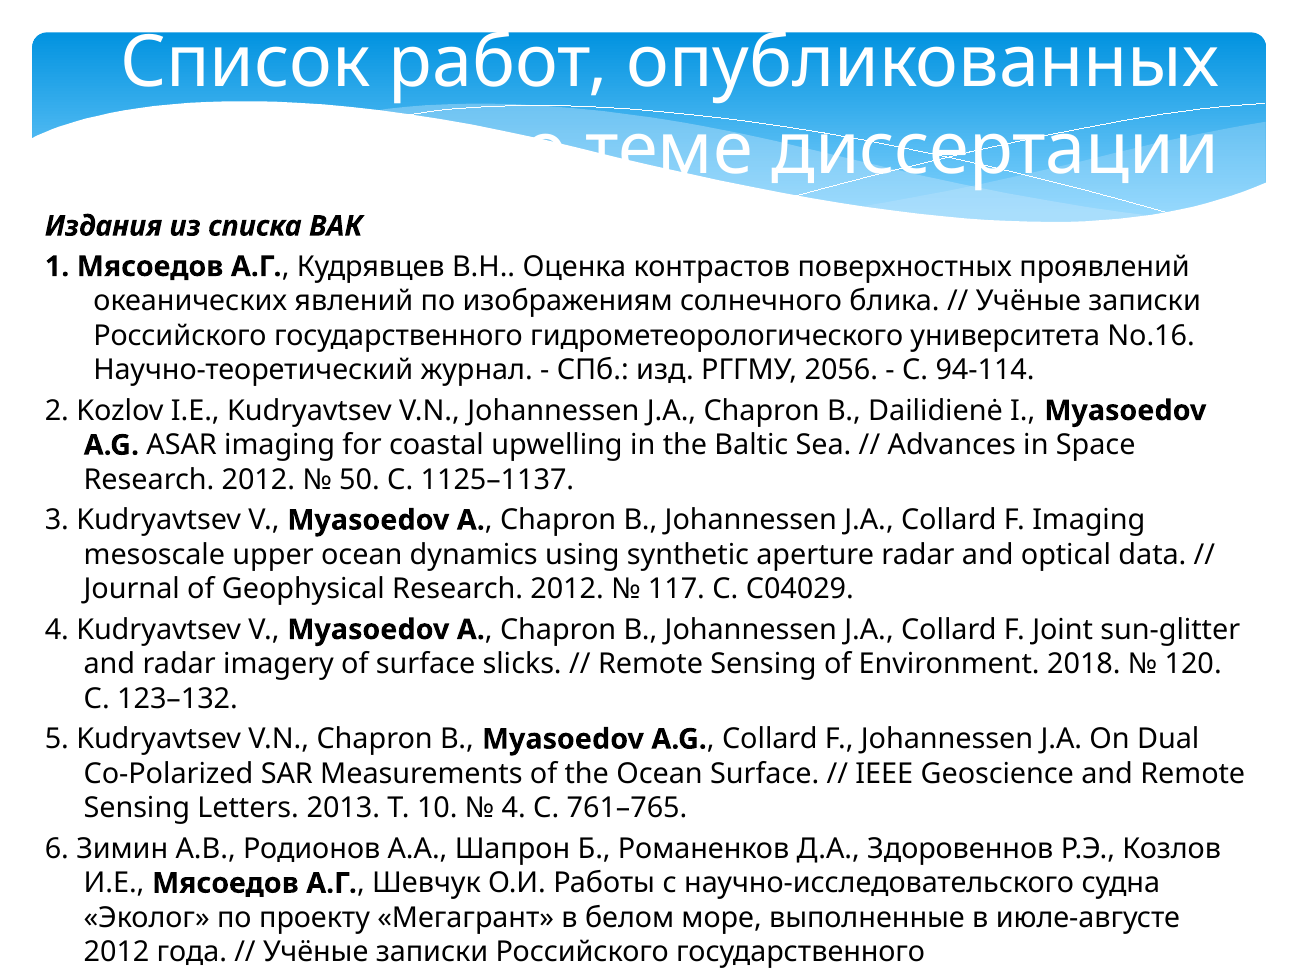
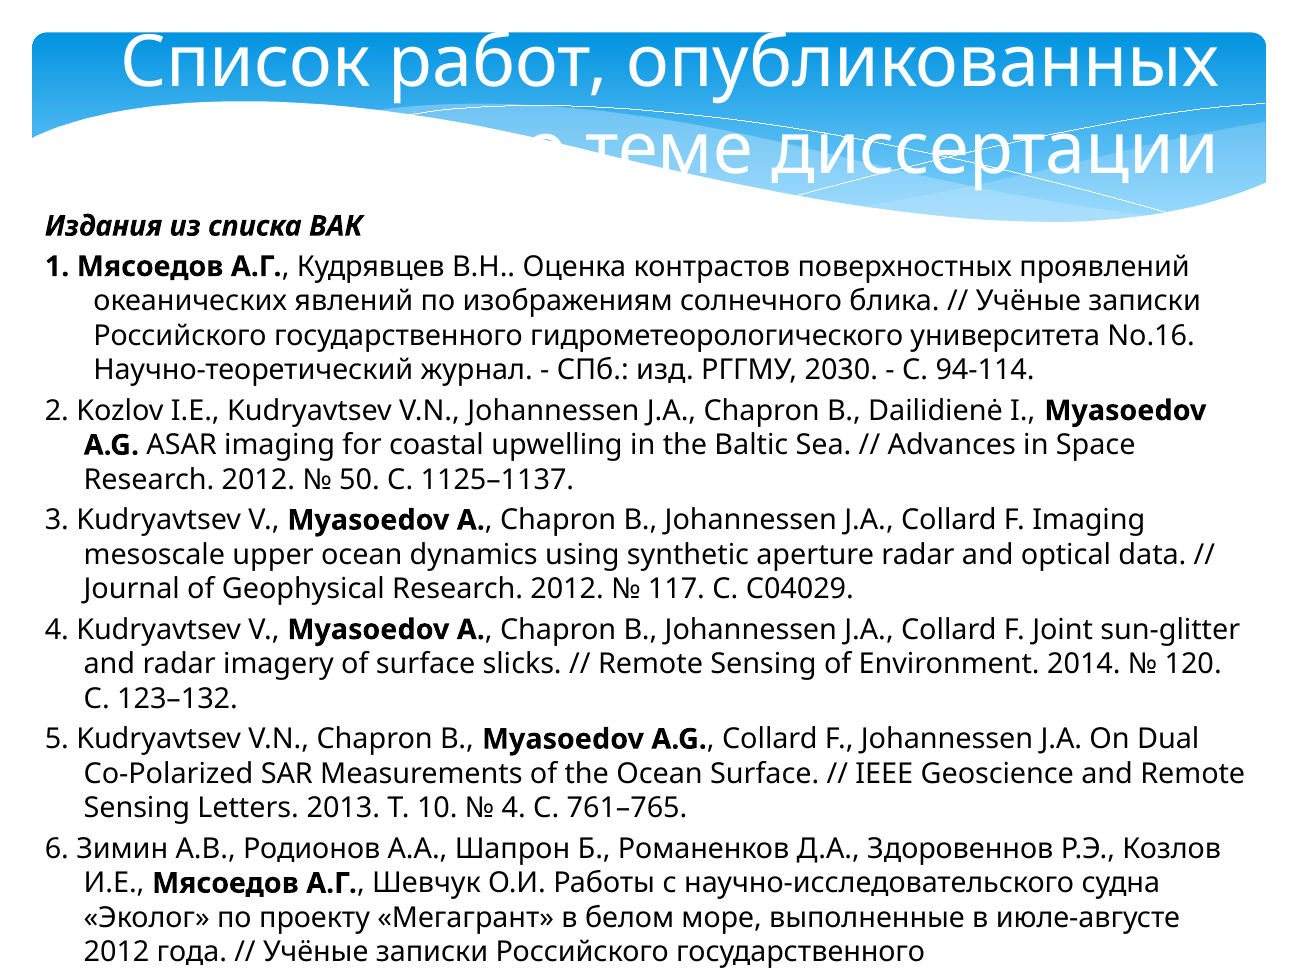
2056: 2056 -> 2030
2018: 2018 -> 2014
